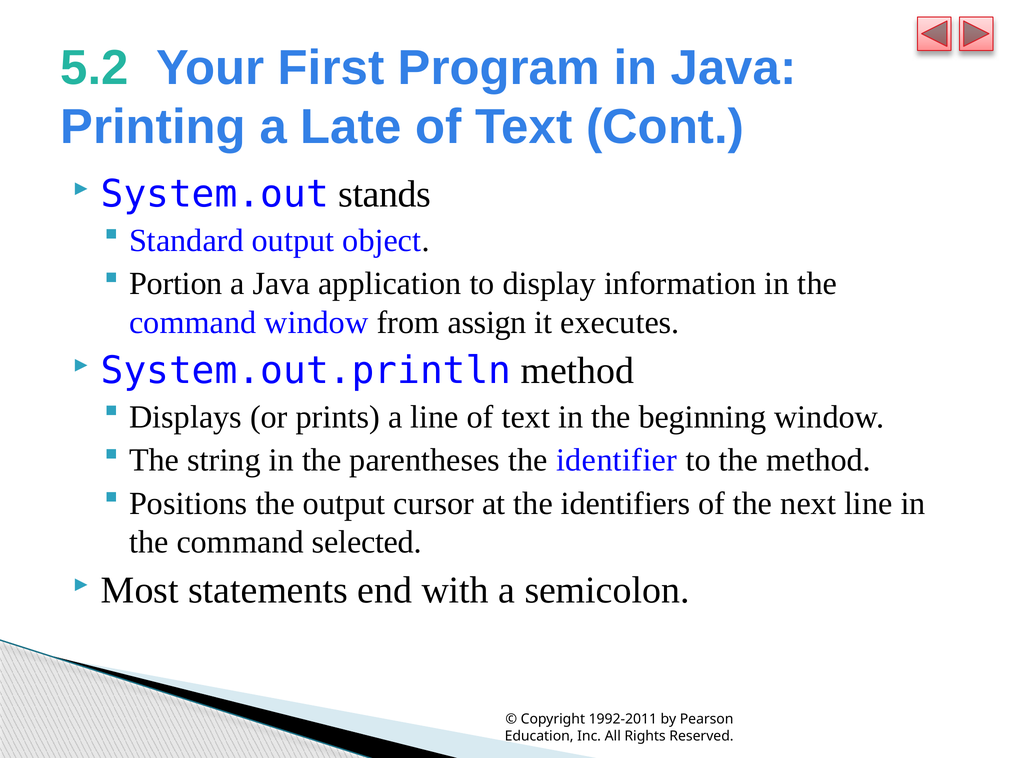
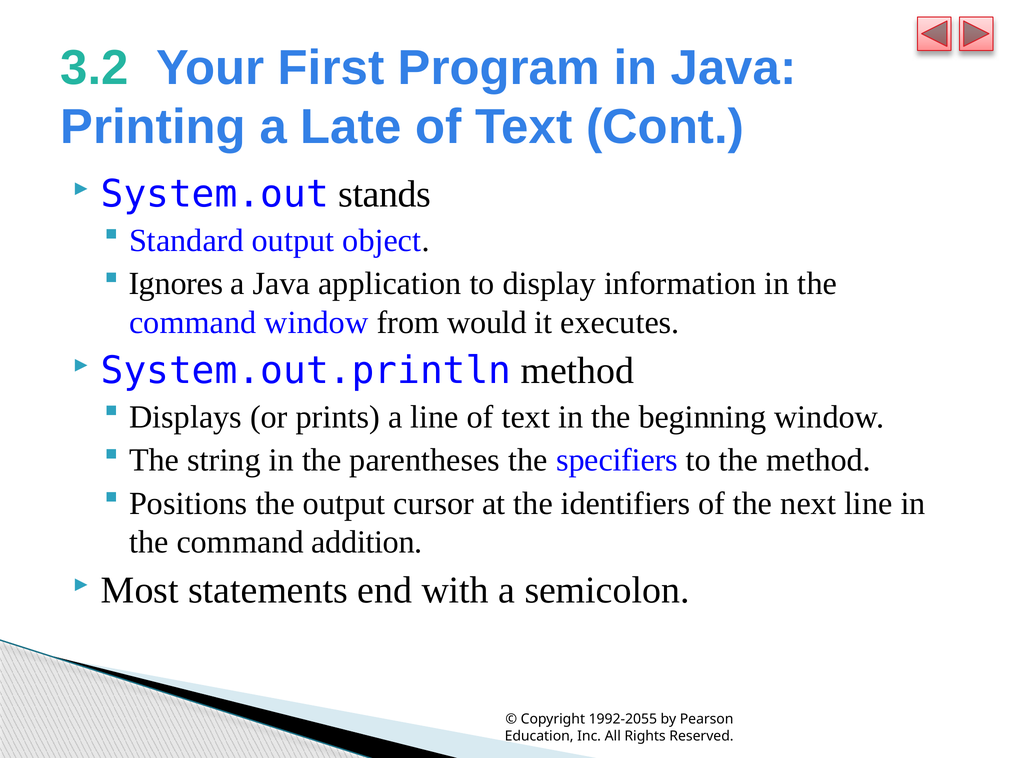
5.2: 5.2 -> 3.2
Portion: Portion -> Ignores
assign: assign -> would
identifier: identifier -> specifiers
selected: selected -> addition
1992-2011: 1992-2011 -> 1992-2055
